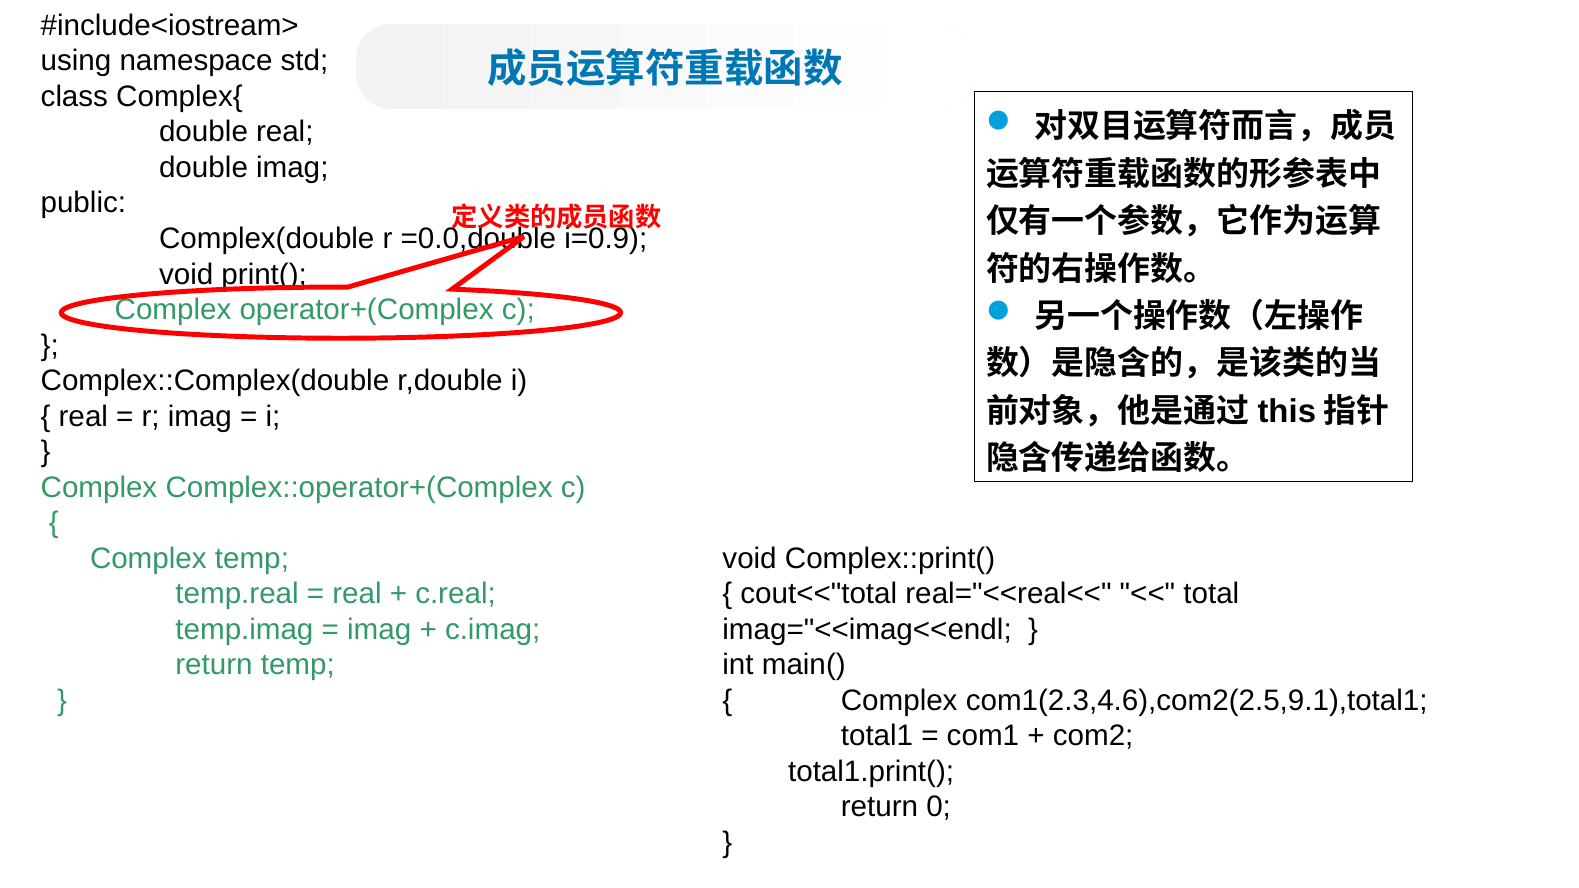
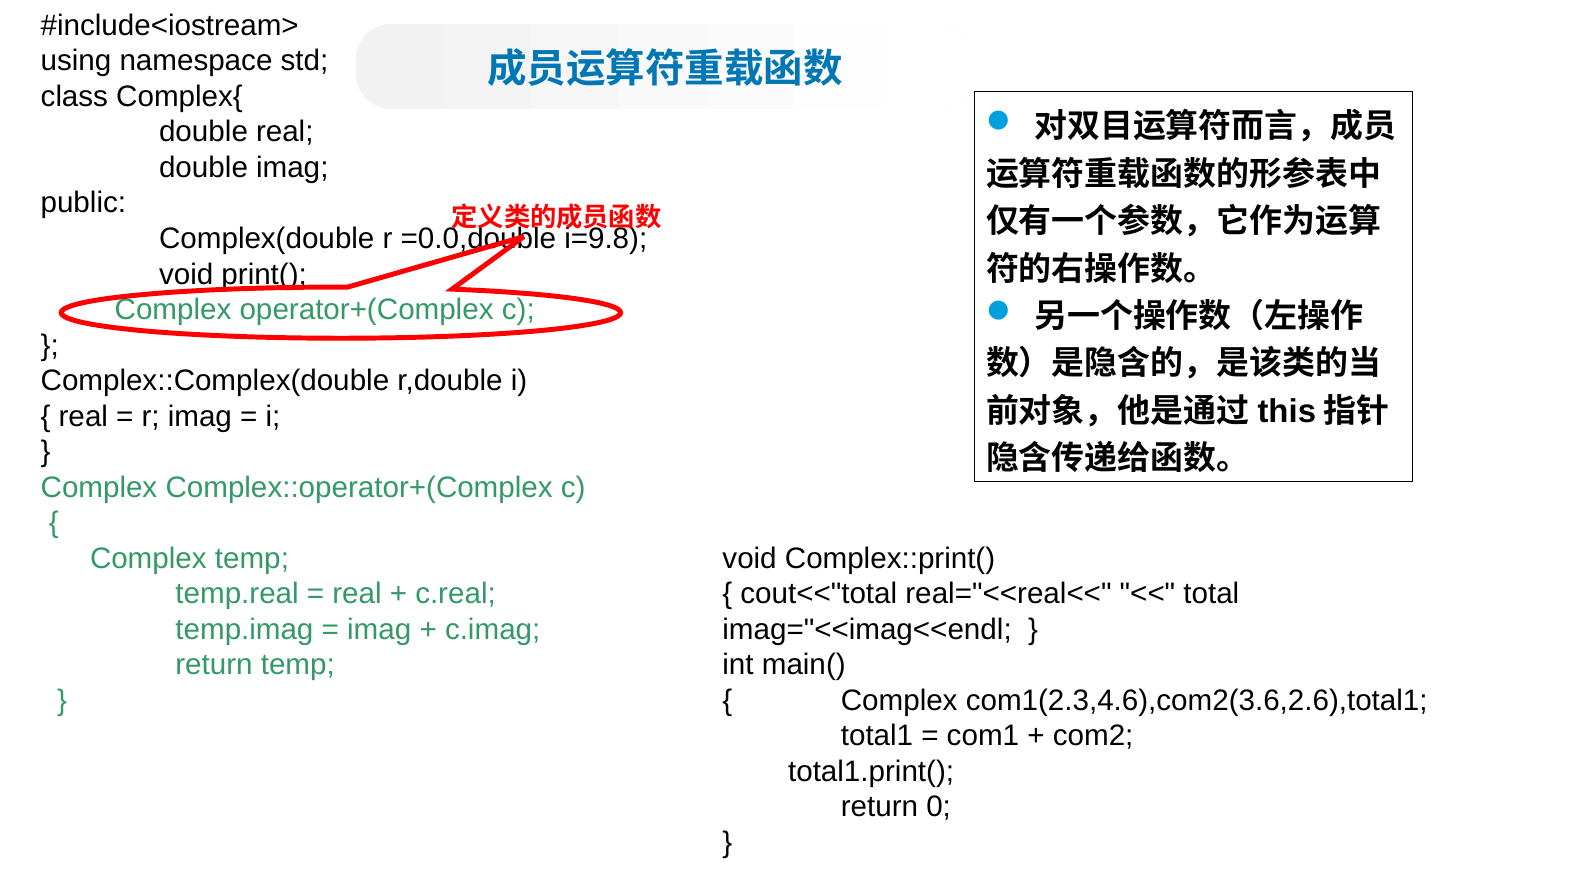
i=0.9: i=0.9 -> i=9.8
com1(2.3,4.6),com2(2.5,9.1),total1: com1(2.3,4.6),com2(2.5,9.1),total1 -> com1(2.3,4.6),com2(3.6,2.6),total1
